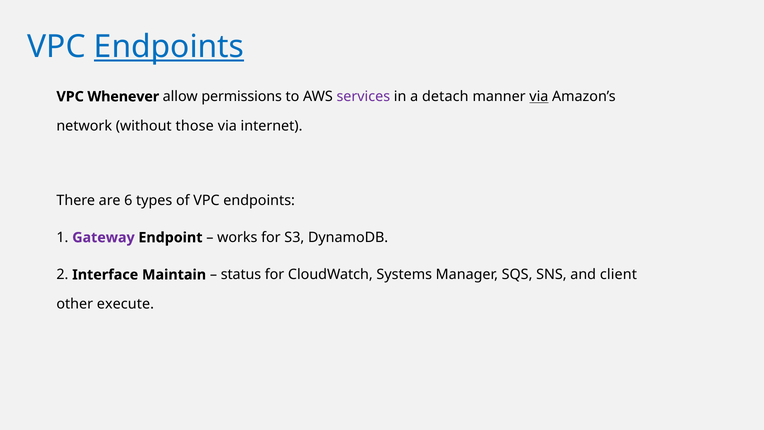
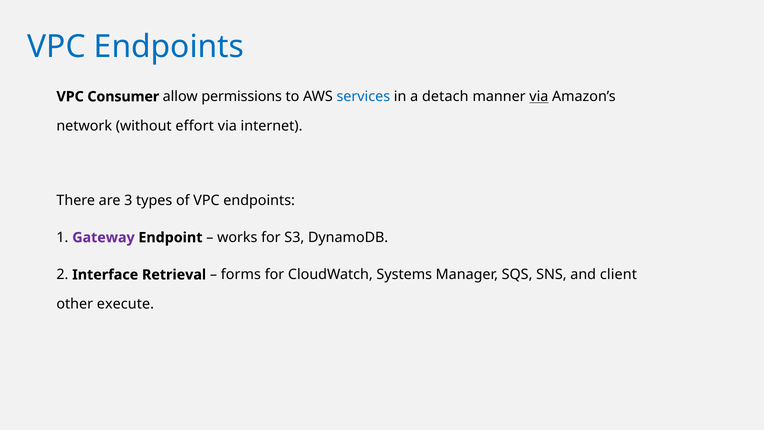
Endpoints at (169, 47) underline: present -> none
Whenever: Whenever -> Consumer
services colour: purple -> blue
those: those -> effort
6: 6 -> 3
Maintain: Maintain -> Retrieval
status: status -> forms
